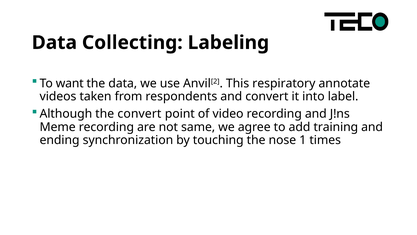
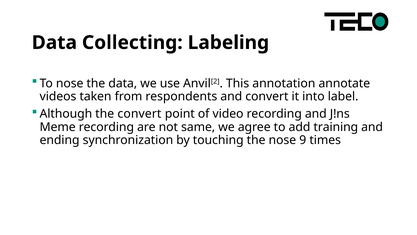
To want: want -> nose
respiratory: respiratory -> annotation
1: 1 -> 9
